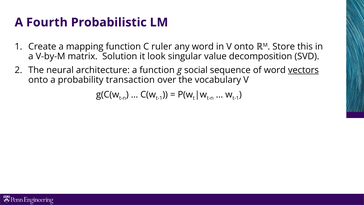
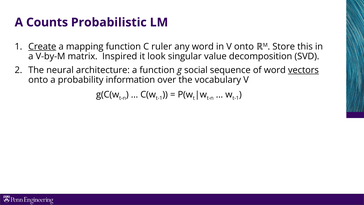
Fourth: Fourth -> Counts
Create underline: none -> present
Solution: Solution -> Inspired
transaction: transaction -> information
